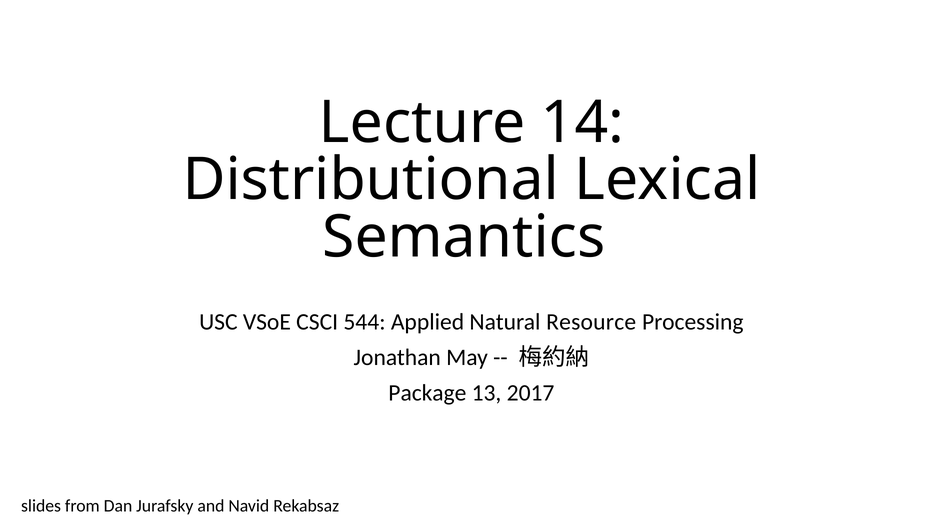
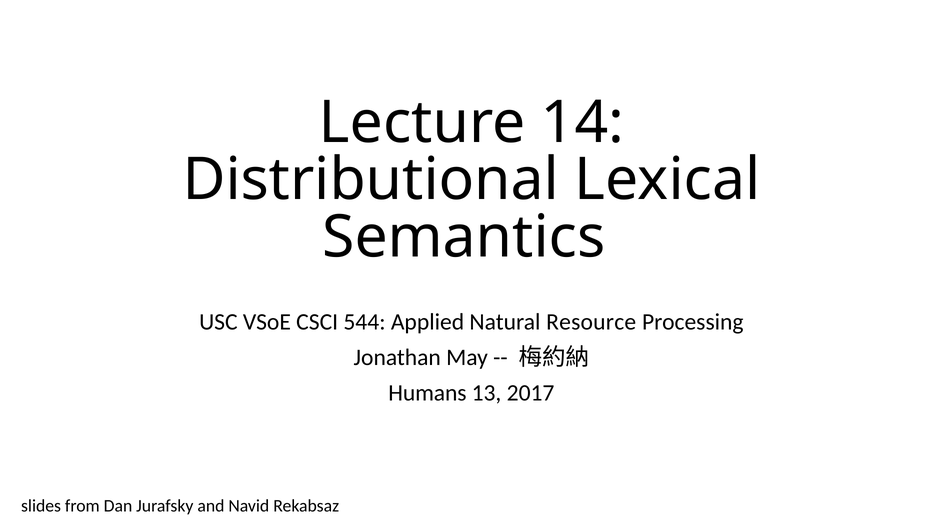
Package: Package -> Humans
